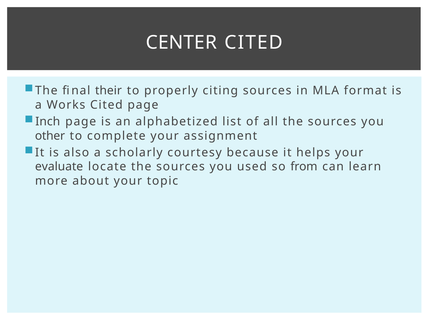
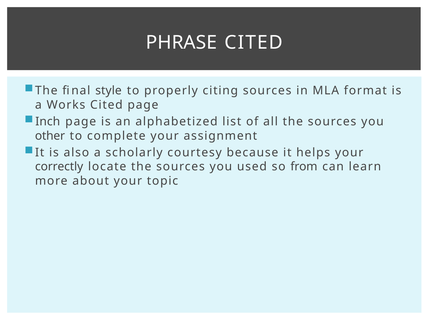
CENTER: CENTER -> PHRASE
their: their -> style
evaluate: evaluate -> correctly
